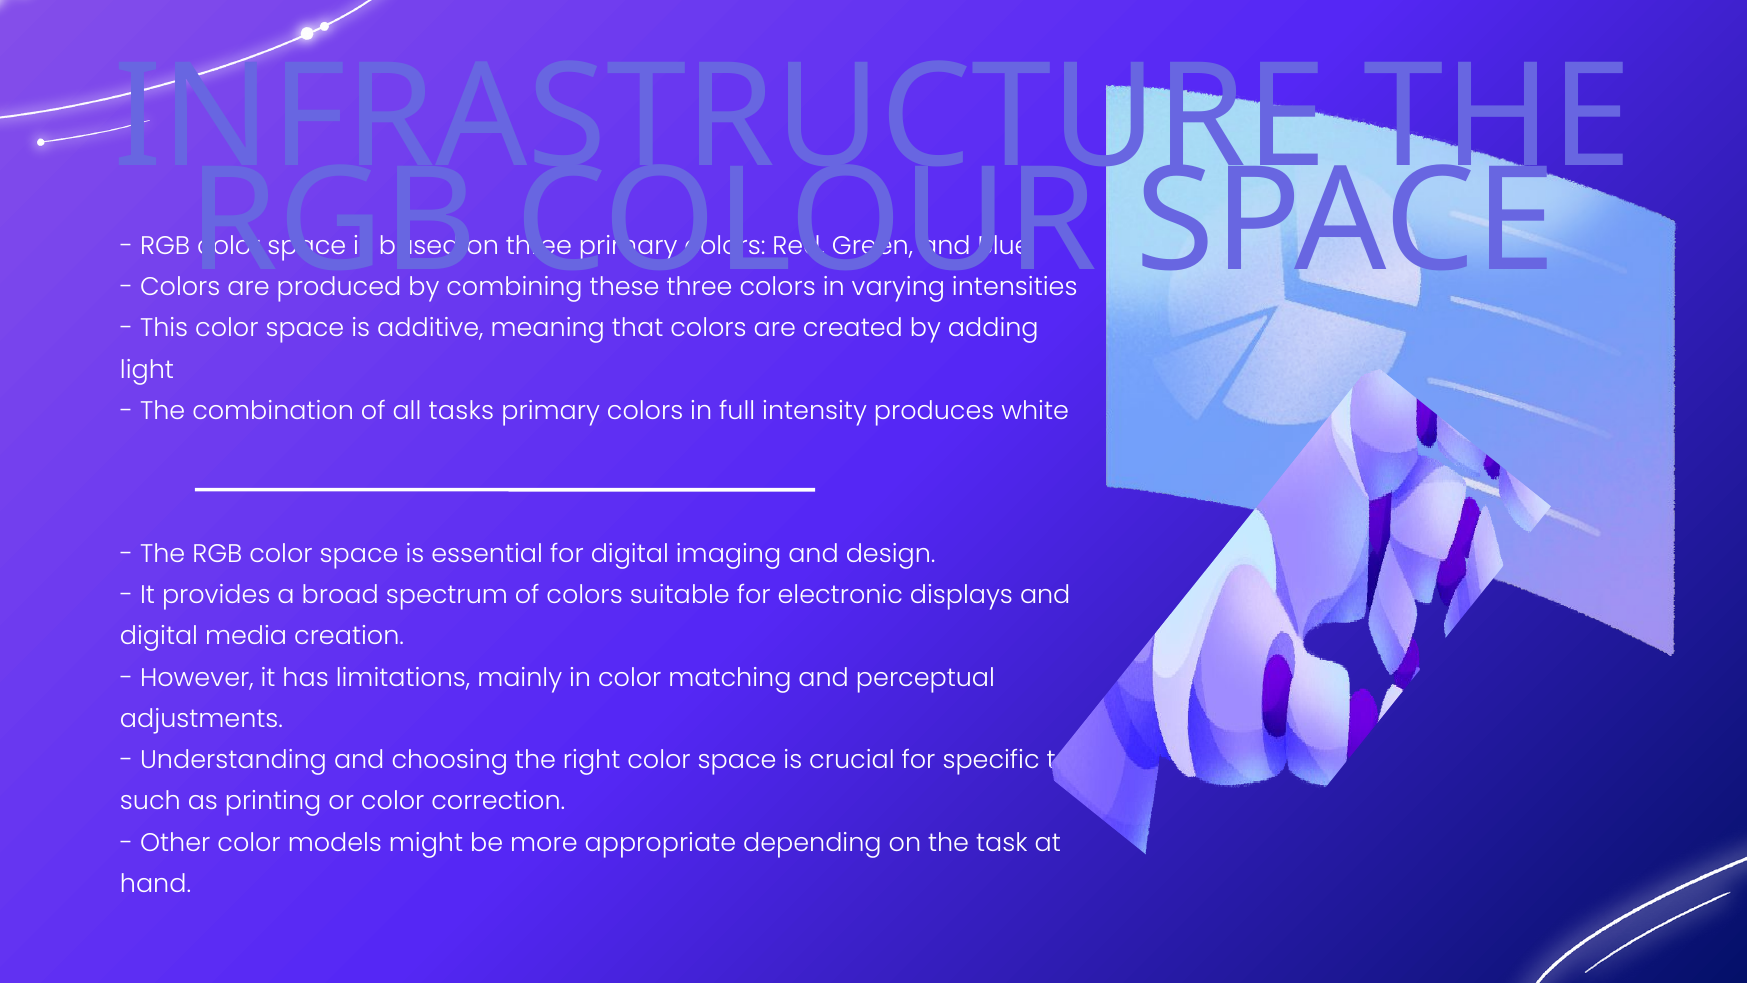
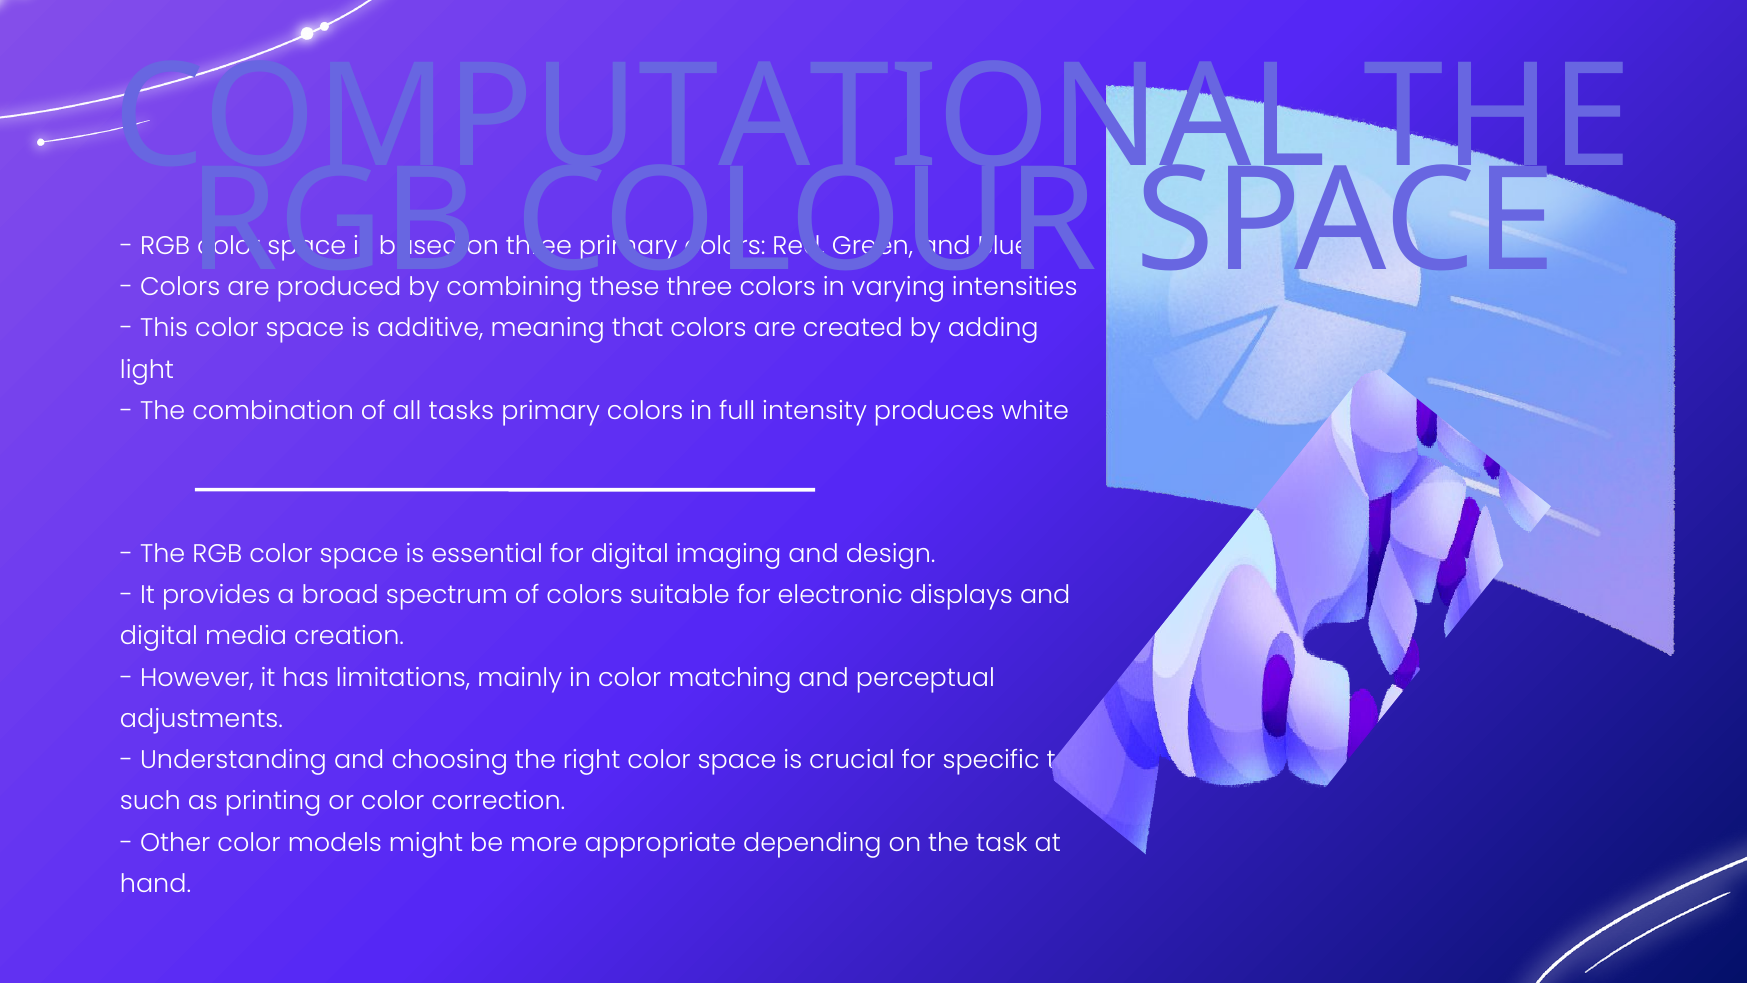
INFRASTRUCTURE: INFRASTRUCTURE -> COMPUTATIONAL
